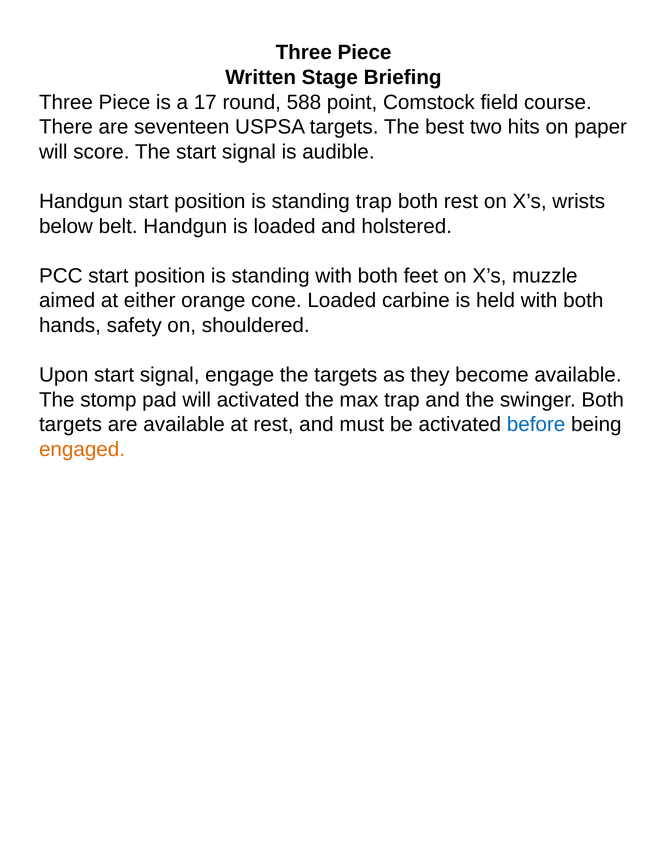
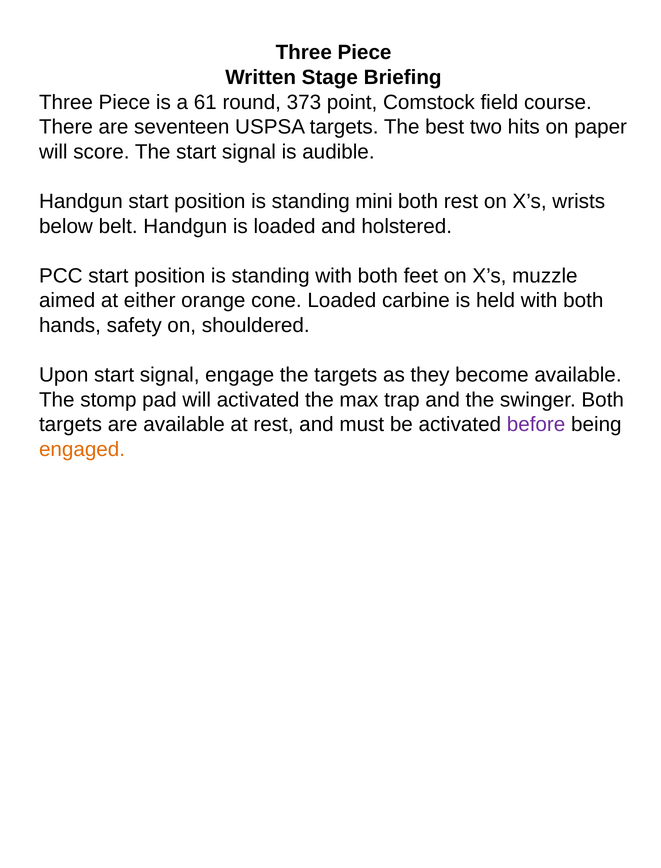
17: 17 -> 61
588: 588 -> 373
standing trap: trap -> mini
before colour: blue -> purple
